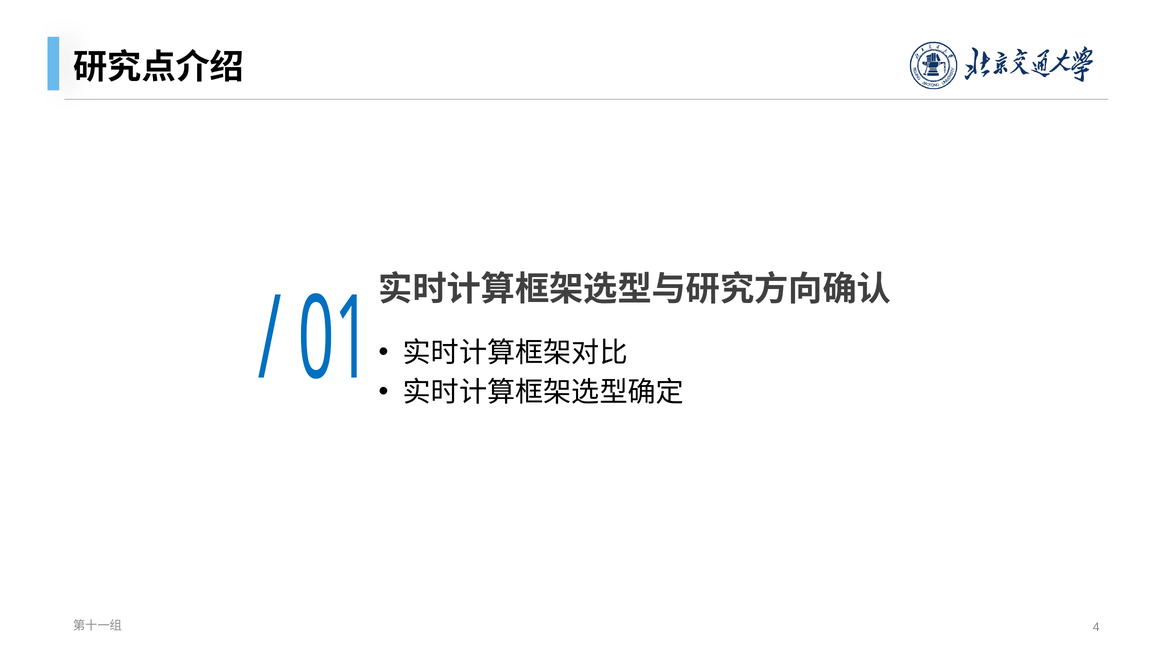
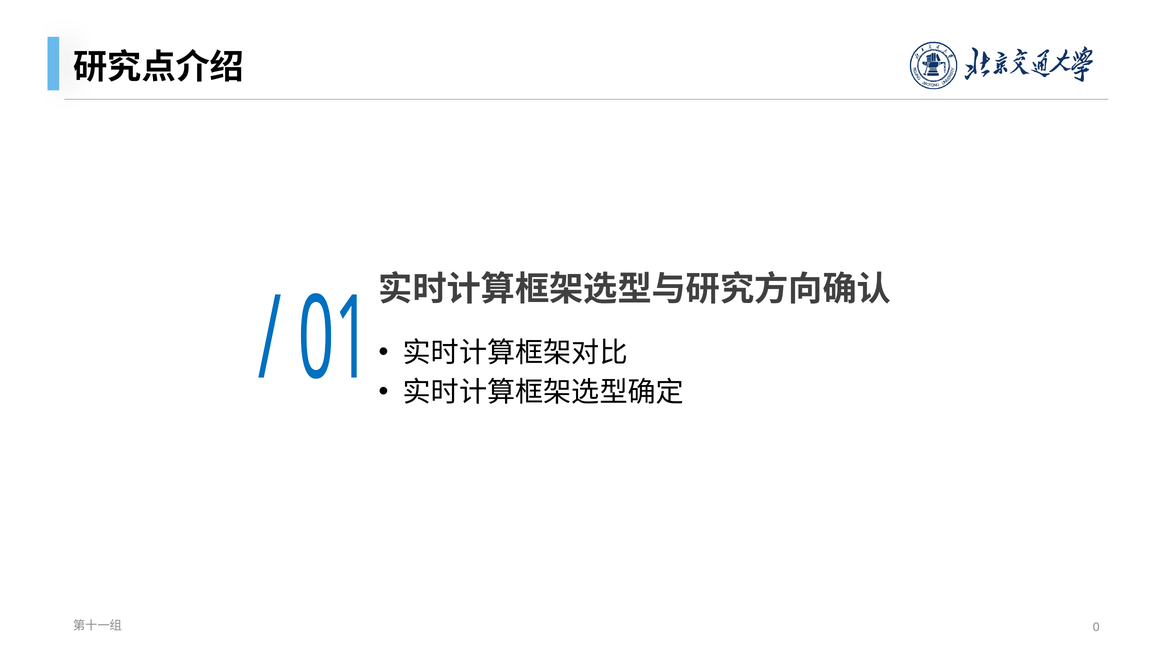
4: 4 -> 0
